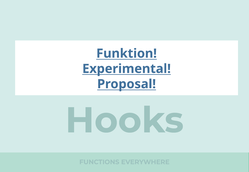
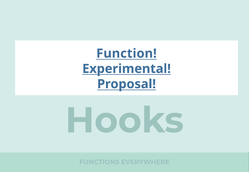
Funktion: Funktion -> Function
